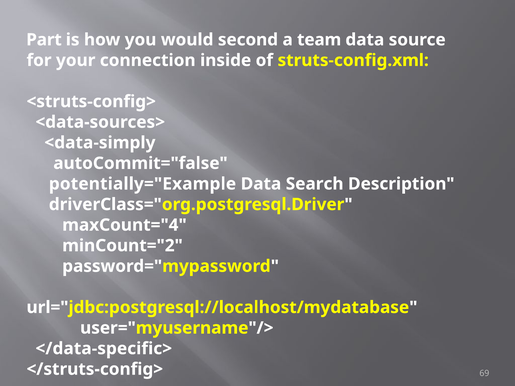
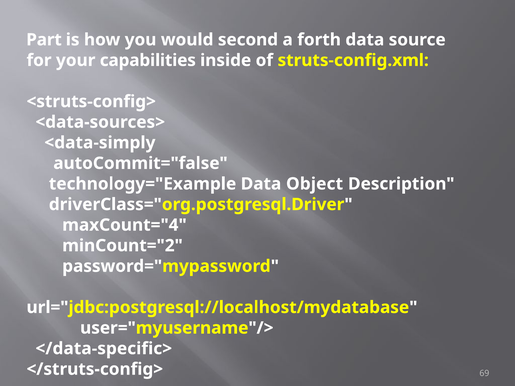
team: team -> forth
connection: connection -> capabilities
potentially="Example: potentially="Example -> technology="Example
Search: Search -> Object
